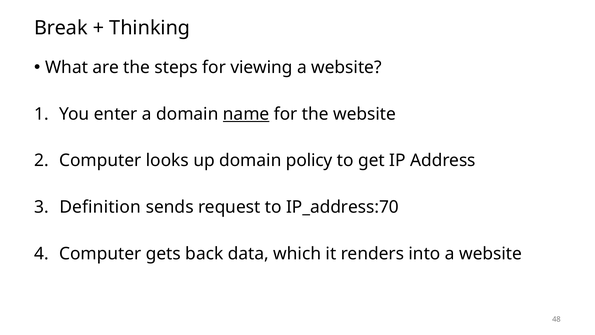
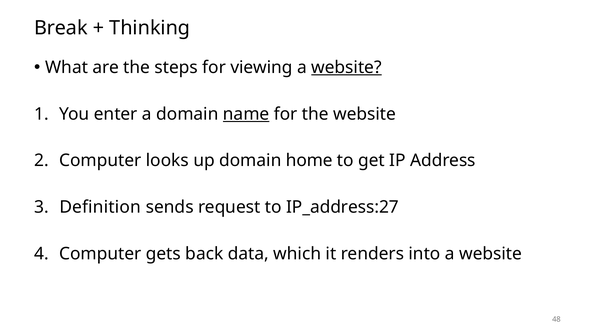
website at (346, 67) underline: none -> present
policy: policy -> home
IP_address:70: IP_address:70 -> IP_address:27
